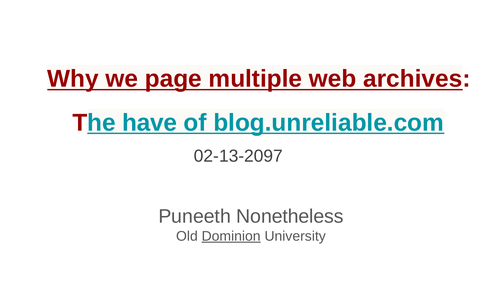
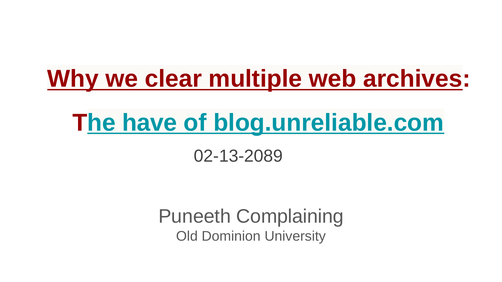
page: page -> clear
02-13-2097: 02-13-2097 -> 02-13-2089
Nonetheless: Nonetheless -> Complaining
Dominion underline: present -> none
